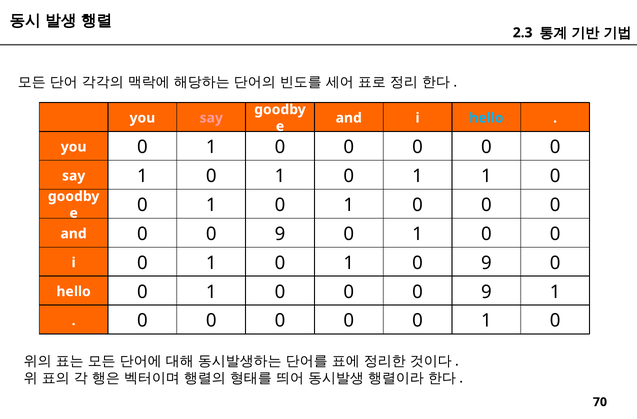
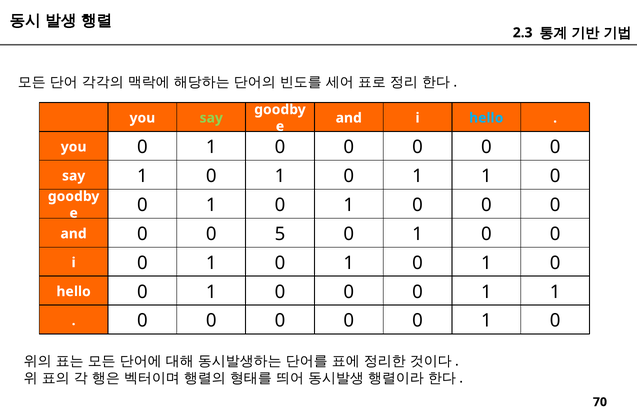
say at (211, 118) colour: pink -> light green
and 0 0 9: 9 -> 5
9 at (486, 263): 9 -> 1
9 at (486, 291): 9 -> 1
